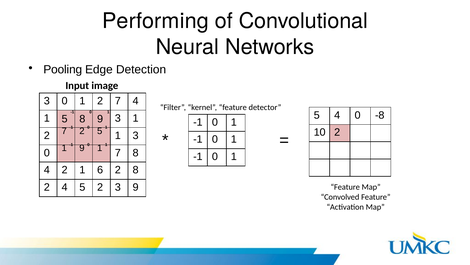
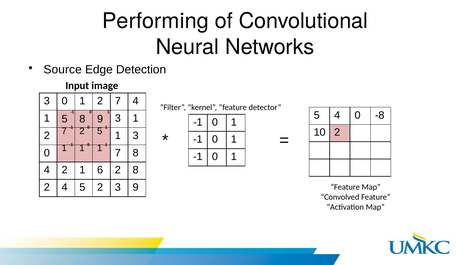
Pooling: Pooling -> Source
-1 9: 9 -> 1
